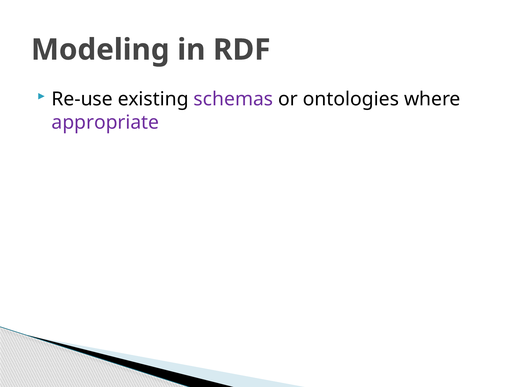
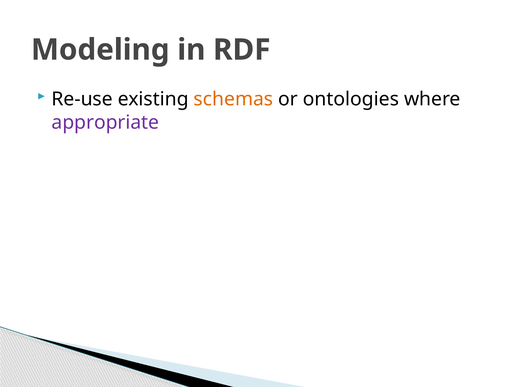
schemas colour: purple -> orange
